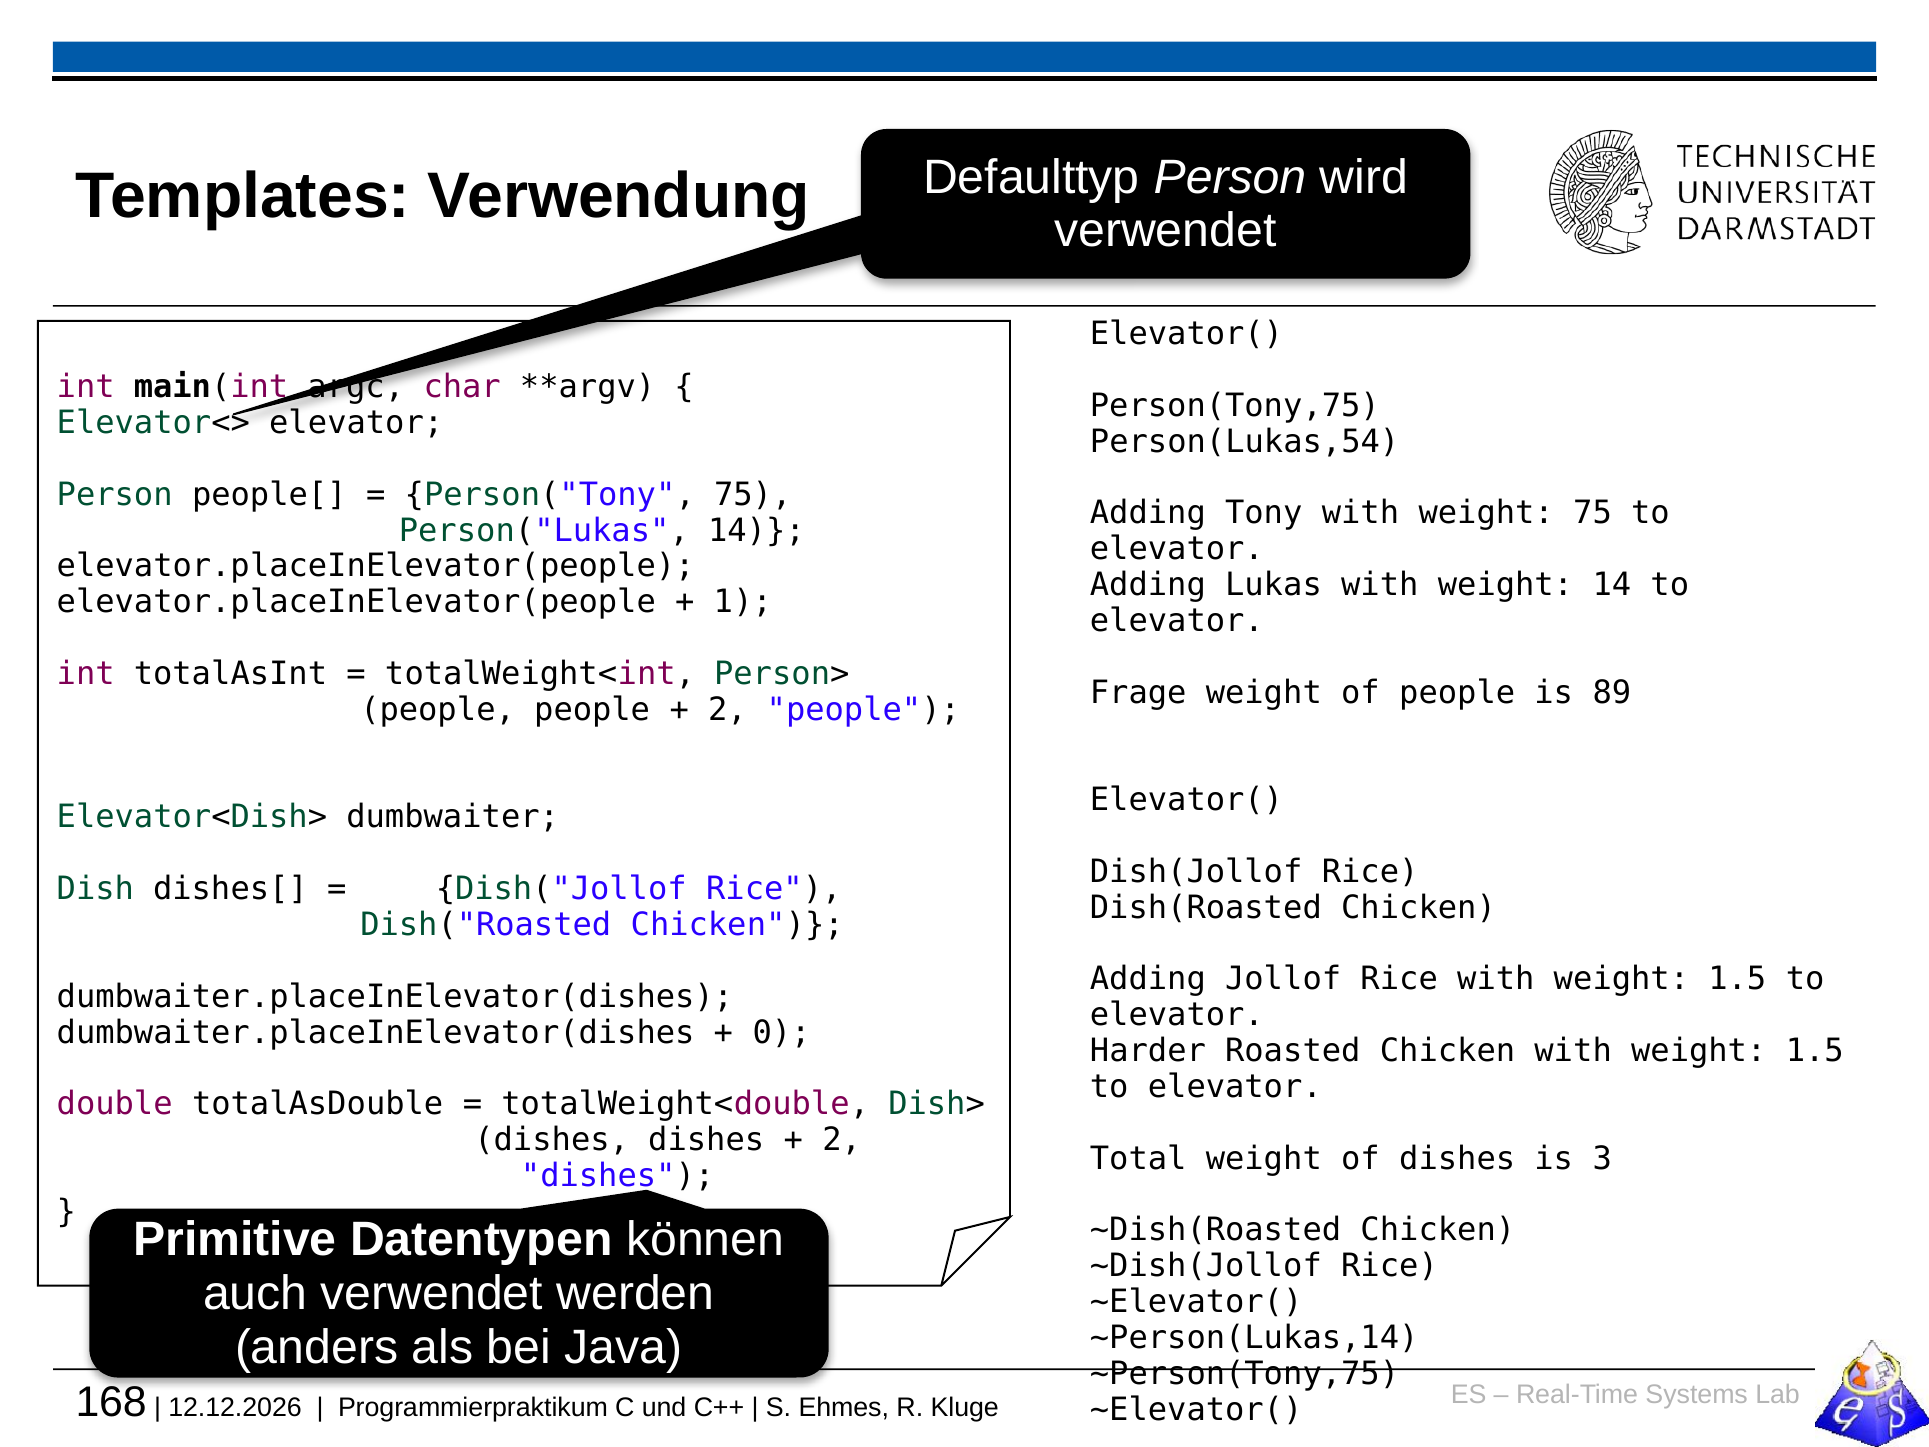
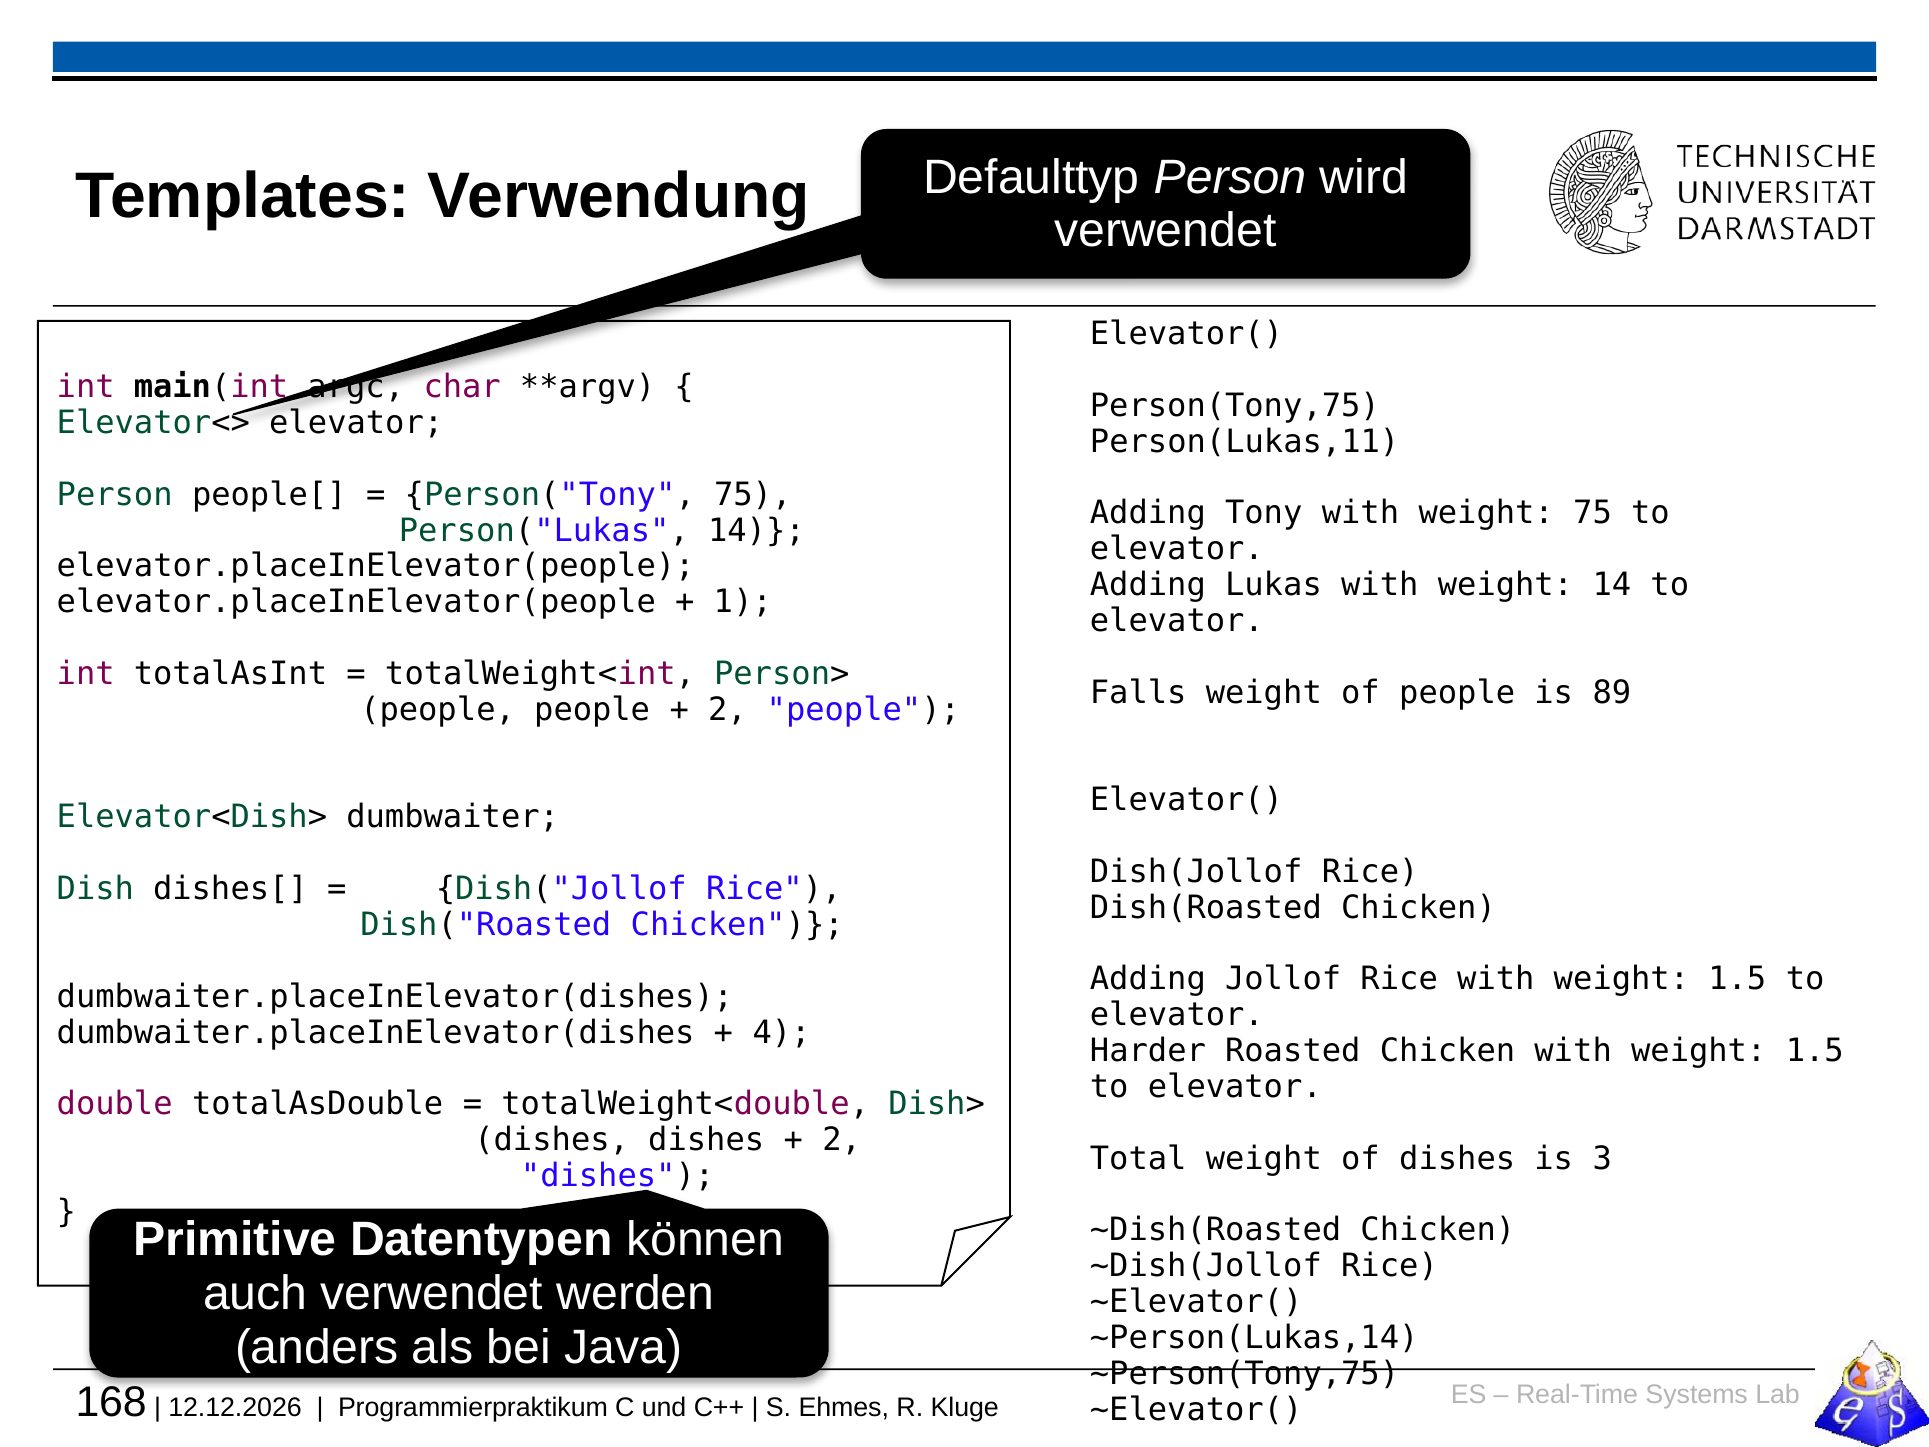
Person(Lukas,54: Person(Lukas,54 -> Person(Lukas,11
Frage: Frage -> Falls
0: 0 -> 4
